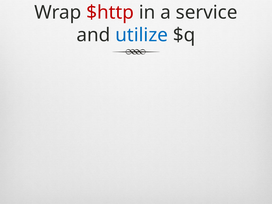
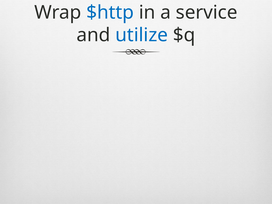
$http colour: red -> blue
